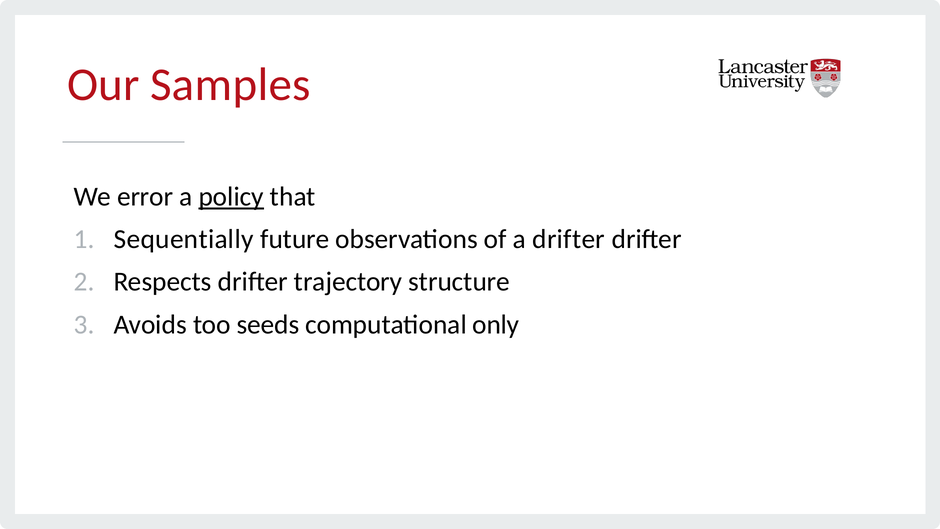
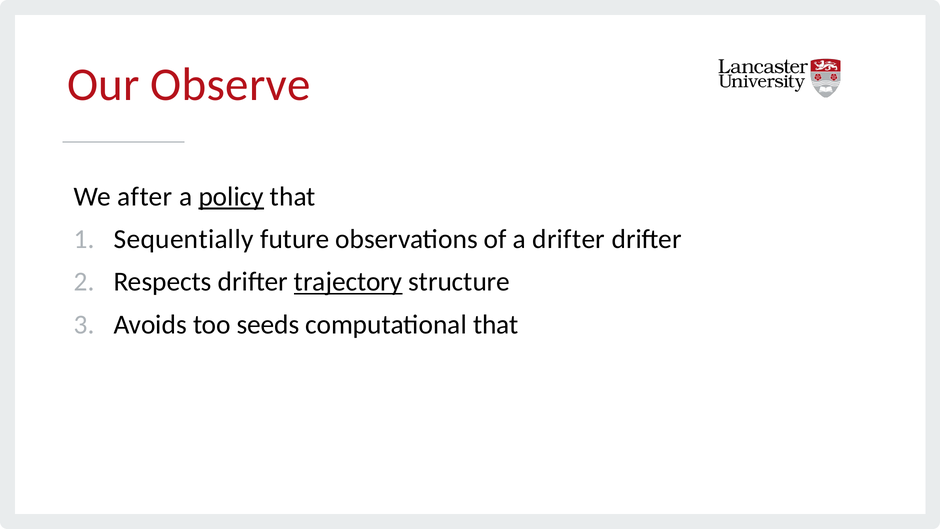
Samples: Samples -> Observe
error: error -> after
trajectory underline: none -> present
computational only: only -> that
